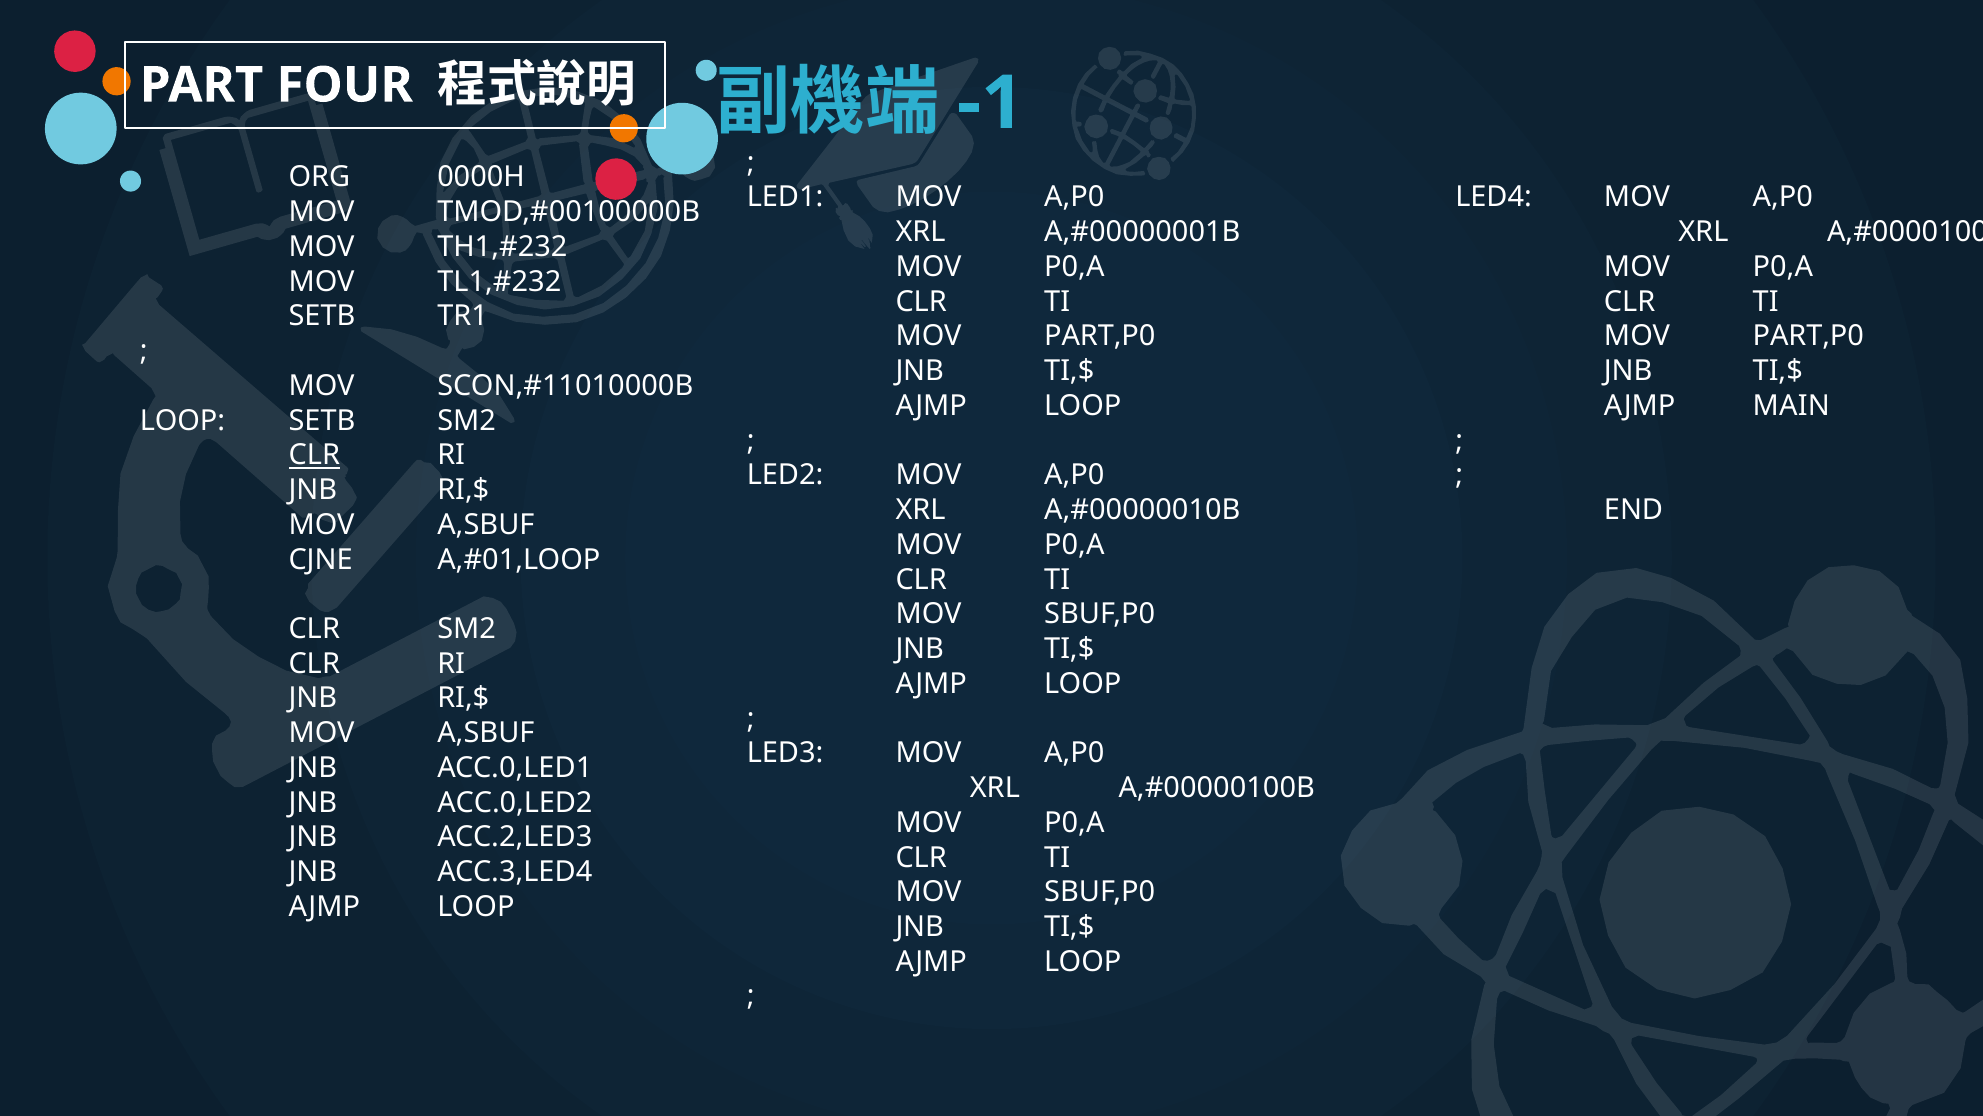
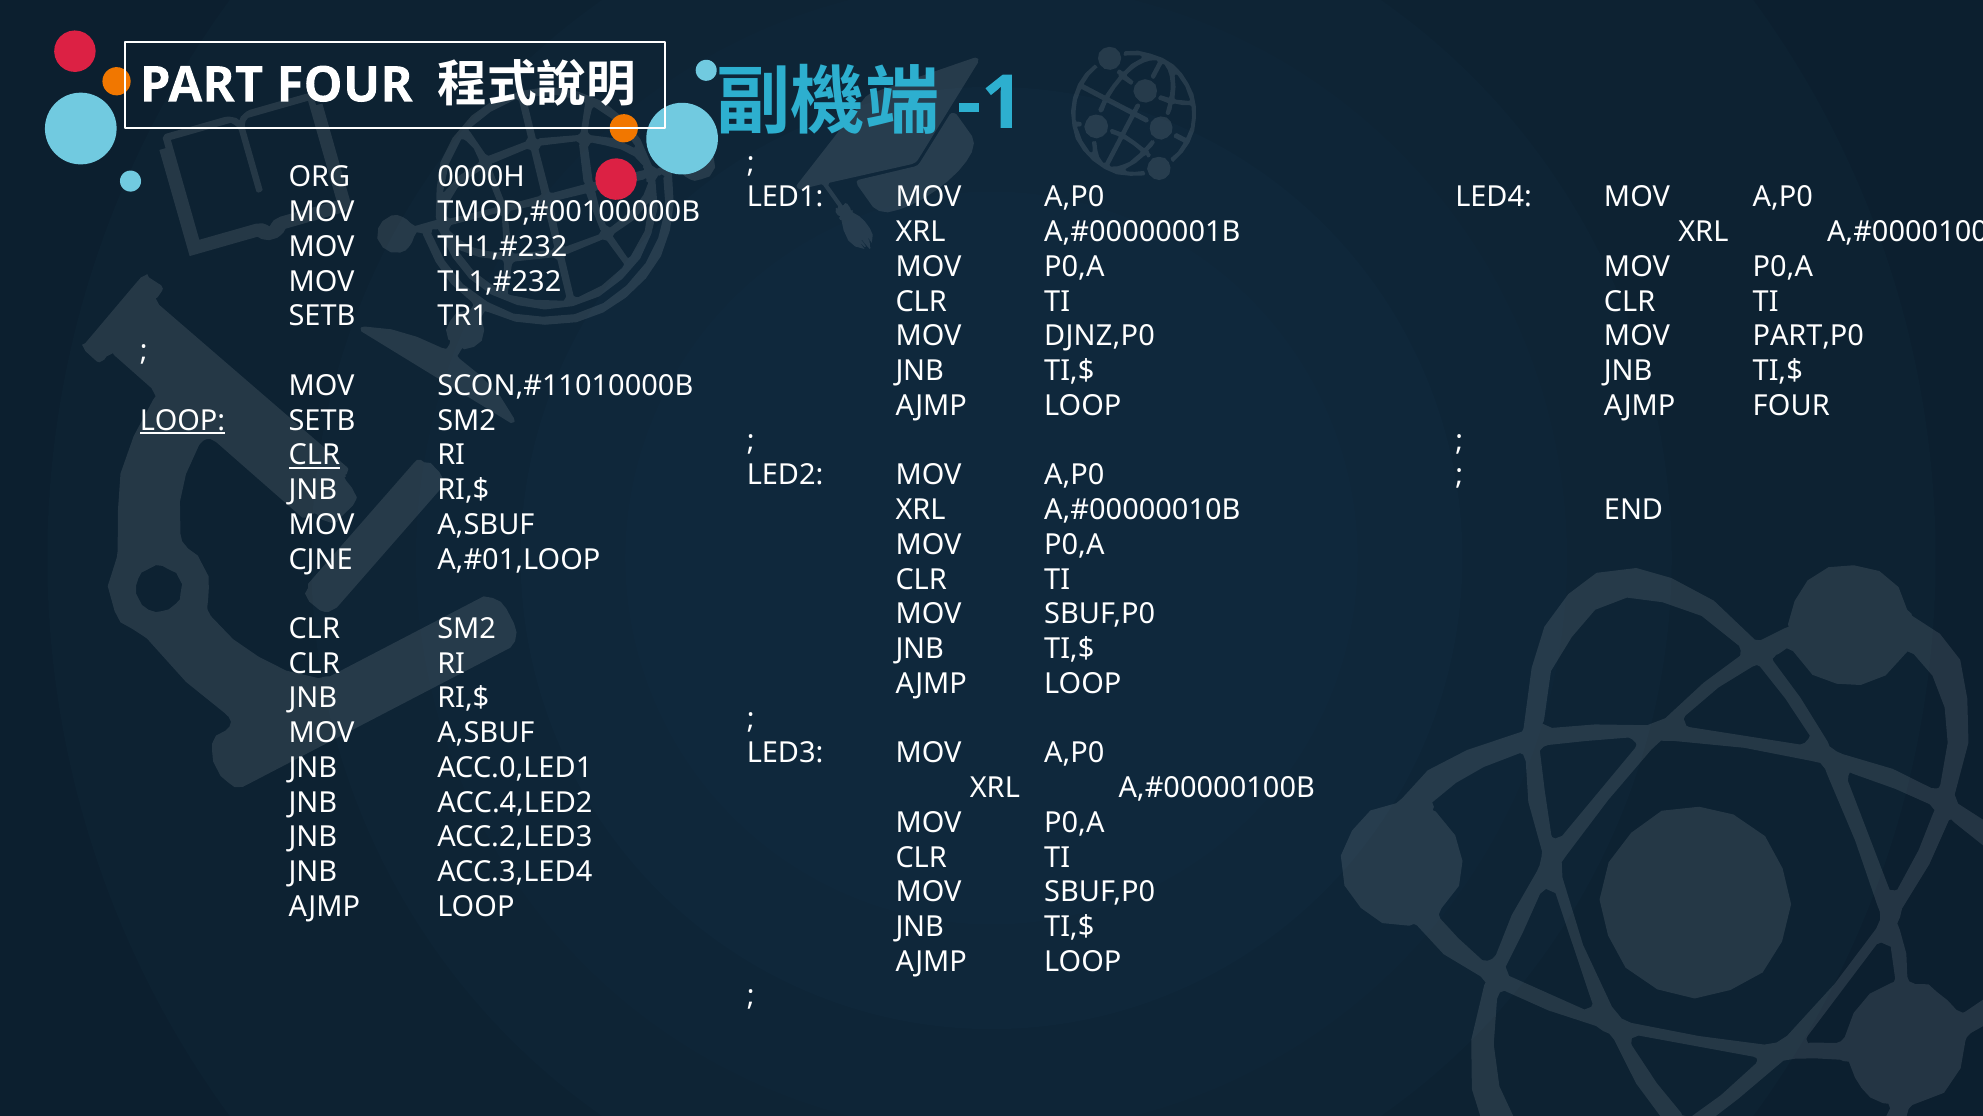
PART,P0 at (1100, 336): PART,P0 -> DJNZ,P0
AJMP MAIN: MAIN -> FOUR
LOOP at (182, 420) underline: none -> present
ACC.0,LED2: ACC.0,LED2 -> ACC.4,LED2
